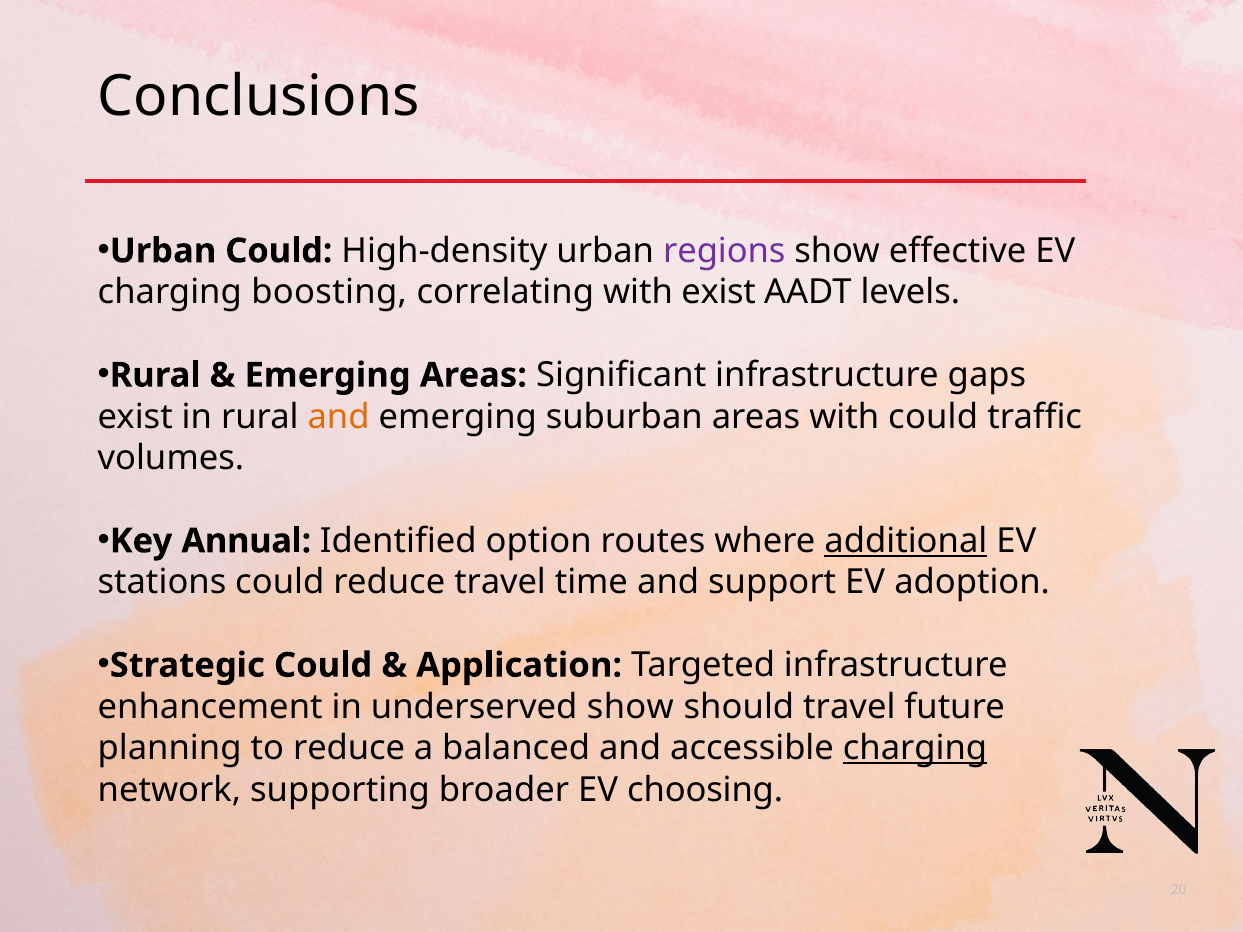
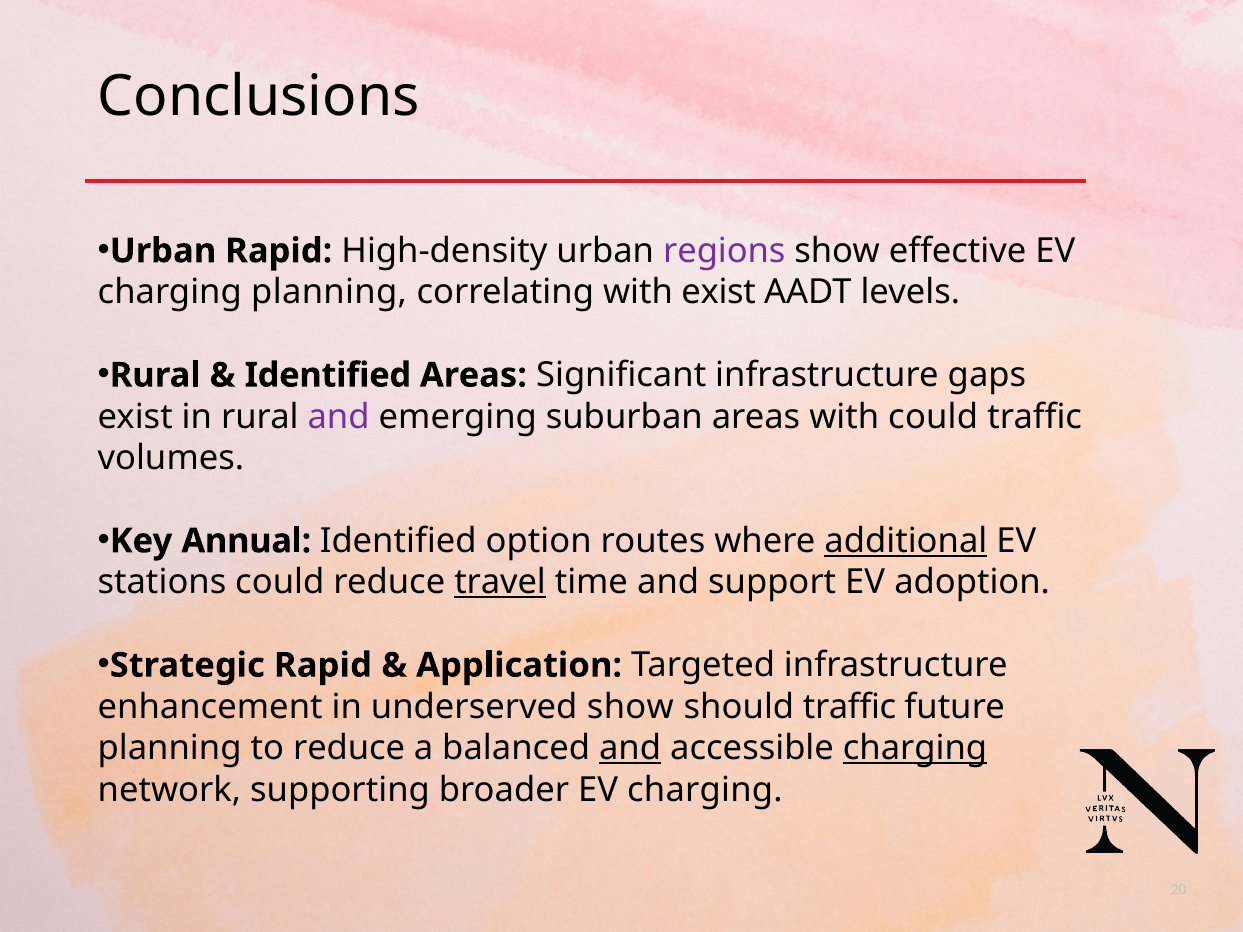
Urban Could: Could -> Rapid
charging boosting: boosting -> planning
Emerging at (328, 375): Emerging -> Identified
and at (339, 417) colour: orange -> purple
travel at (500, 583) underline: none -> present
Strategic Could: Could -> Rapid
should travel: travel -> traffic
and at (630, 748) underline: none -> present
broader EV choosing: choosing -> charging
